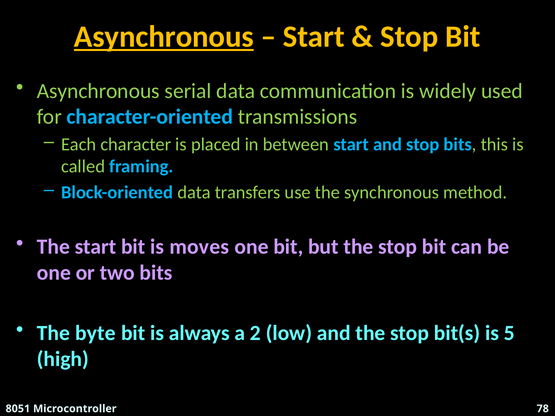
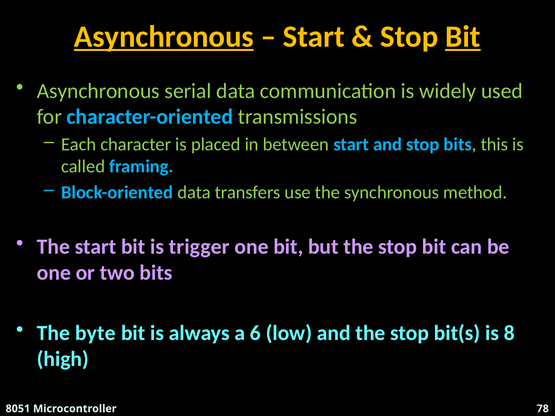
Bit at (463, 37) underline: none -> present
moves: moves -> trigger
2: 2 -> 6
5: 5 -> 8
